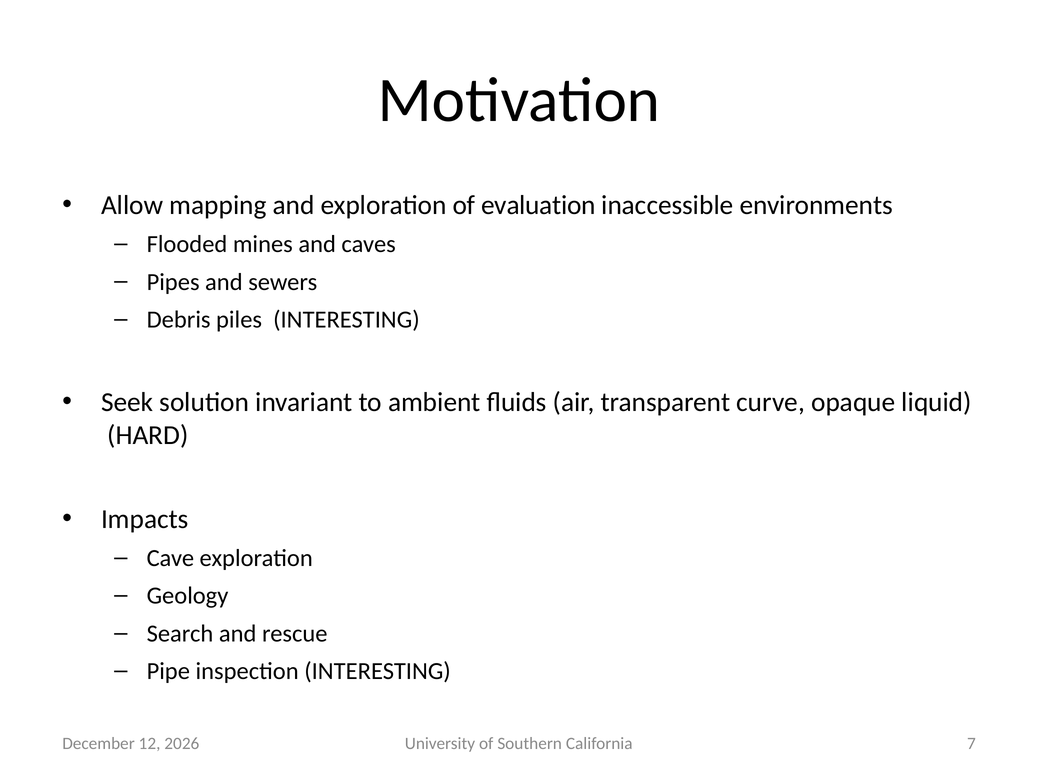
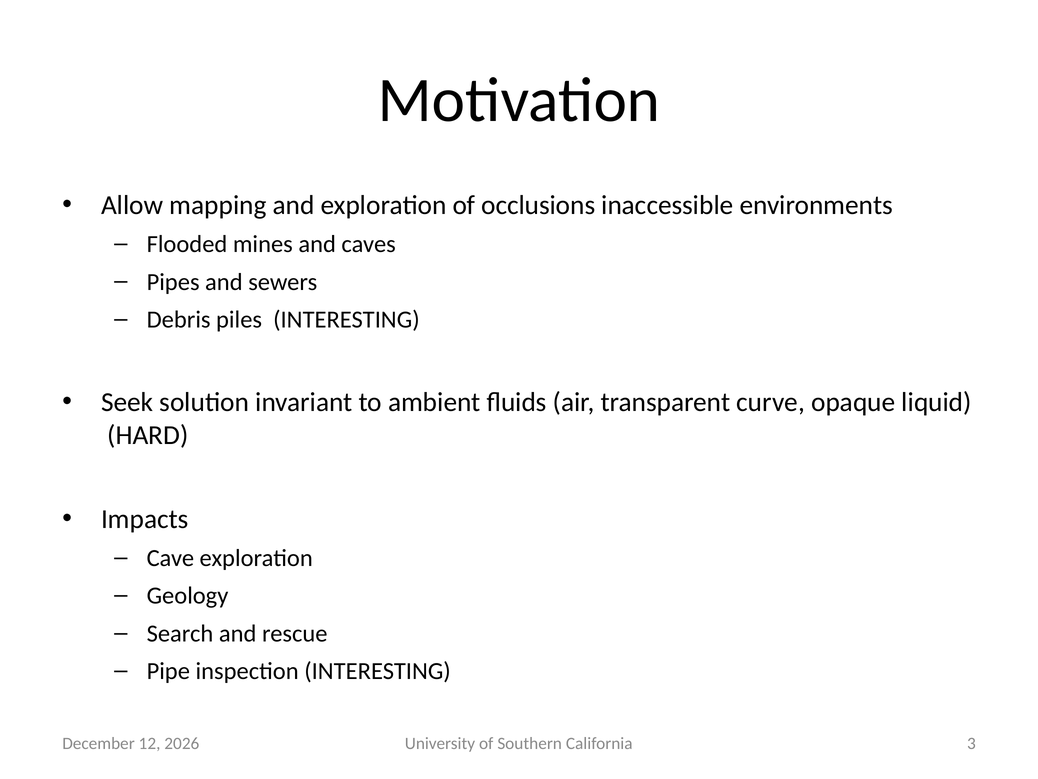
evaluation: evaluation -> occlusions
7: 7 -> 3
